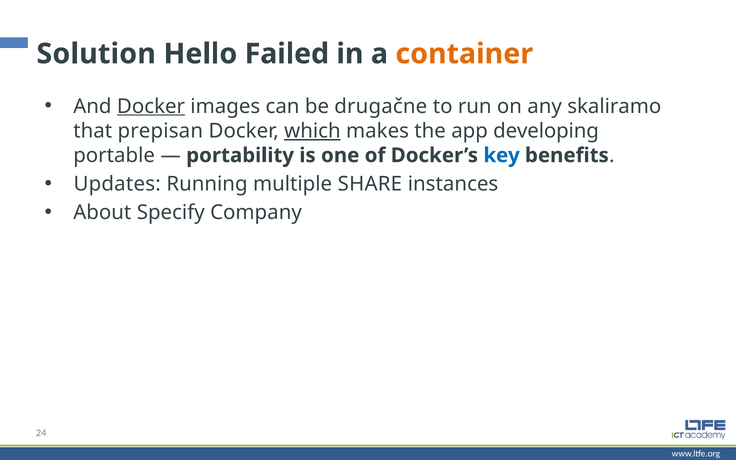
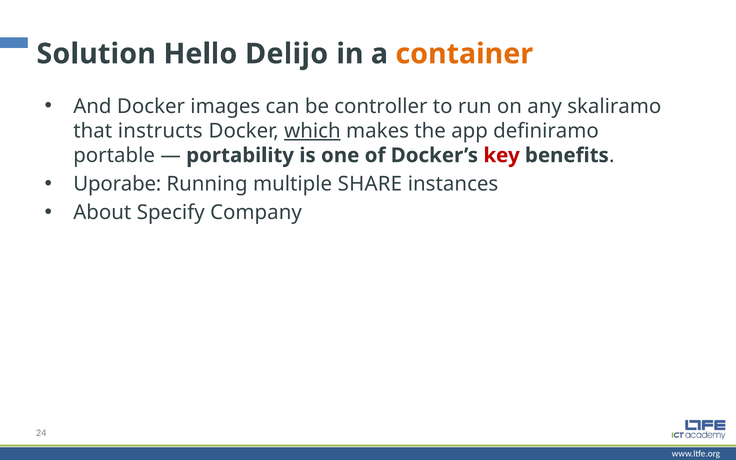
Failed: Failed -> Delijo
Docker at (151, 106) underline: present -> none
drugačne: drugačne -> controller
prepisan: prepisan -> instructs
developing: developing -> definiramo
key colour: blue -> red
Updates: Updates -> Uporabe
